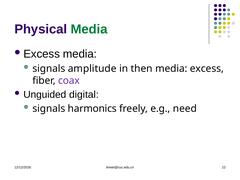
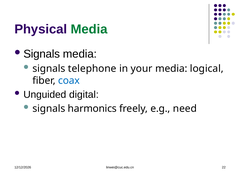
Excess at (42, 54): Excess -> Signals
amplitude: amplitude -> telephone
then: then -> your
media excess: excess -> logical
coax colour: purple -> blue
